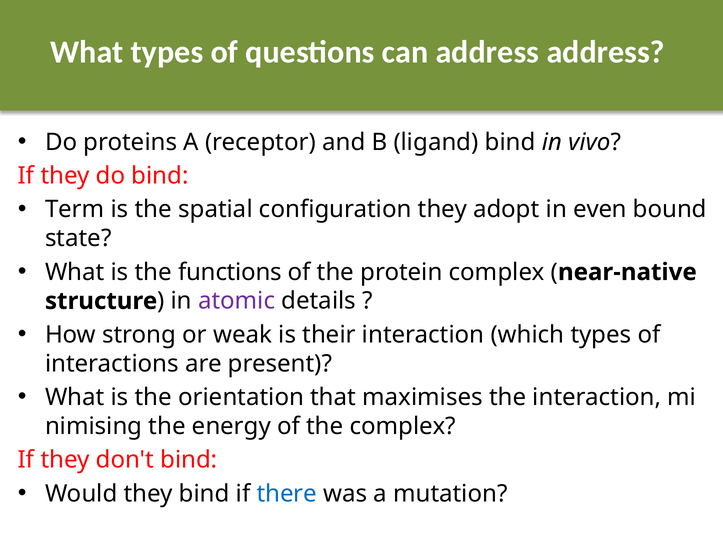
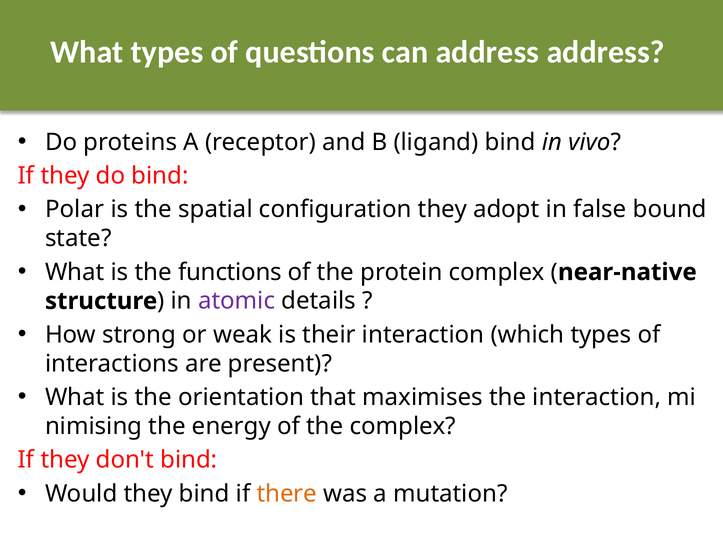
Term: Term -> Polar
even: even -> false
there colour: blue -> orange
